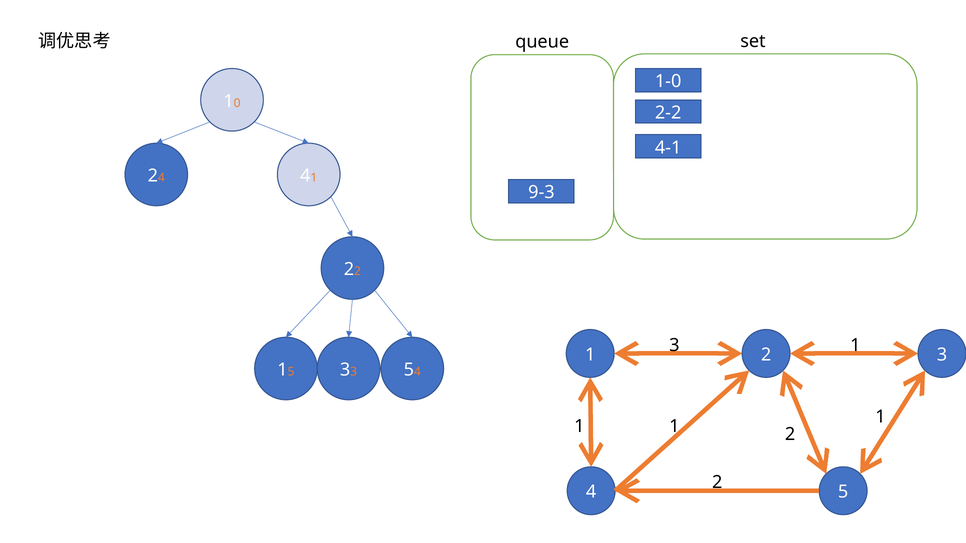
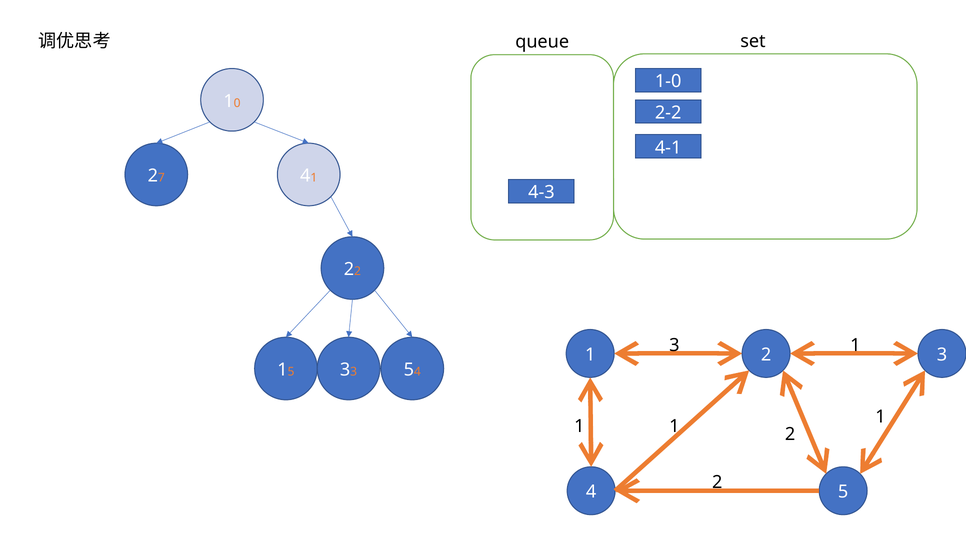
2 4: 4 -> 7
9-3: 9-3 -> 4-3
